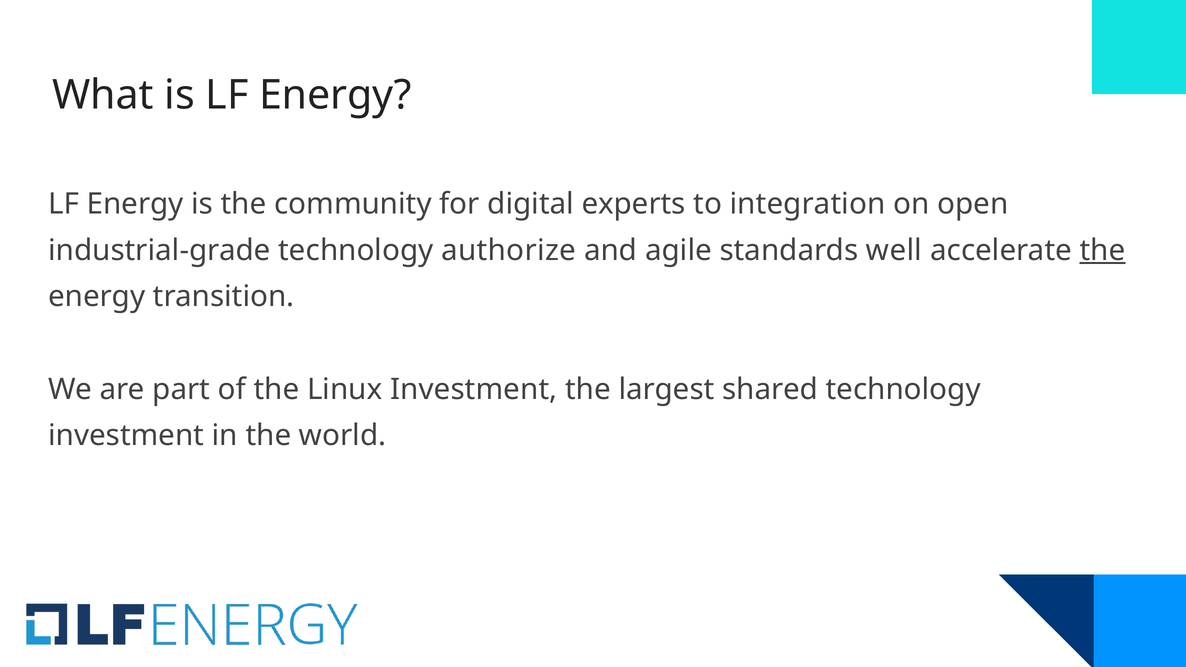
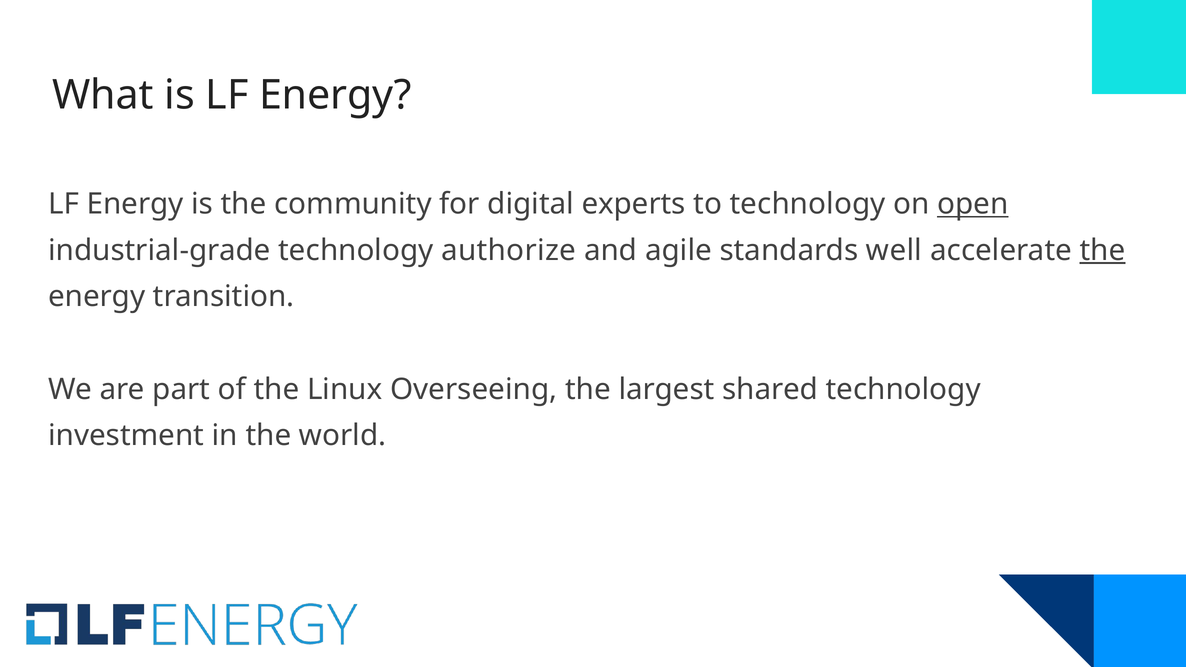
to integration: integration -> technology
open underline: none -> present
Linux Investment: Investment -> Overseeing
